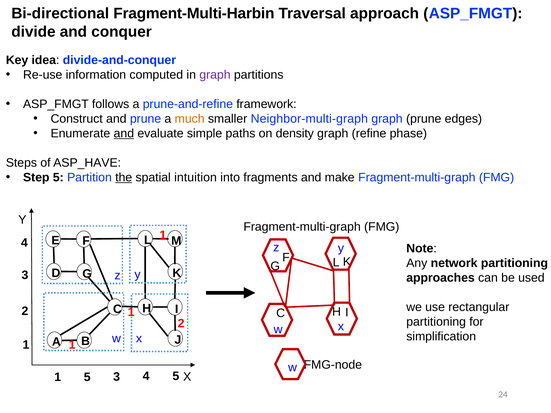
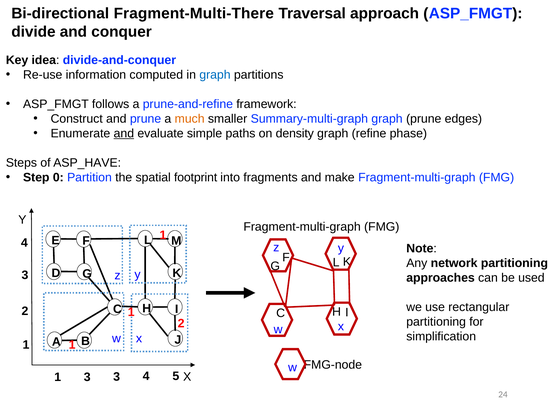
Fragment-Multi-Harbin: Fragment-Multi-Harbin -> Fragment-Multi-There
graph at (215, 75) colour: purple -> blue
Neighbor-multi-graph: Neighbor-multi-graph -> Summary-multi-graph
Step 5: 5 -> 0
the underline: present -> none
intuition: intuition -> footprint
1 5: 5 -> 3
